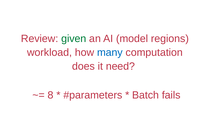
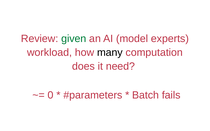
regions: regions -> experts
many colour: blue -> black
8: 8 -> 0
